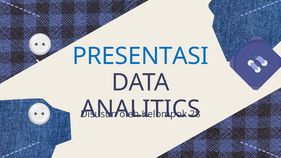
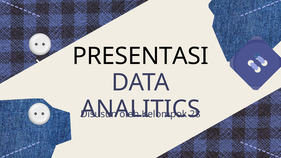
PRESENTASI colour: blue -> black
